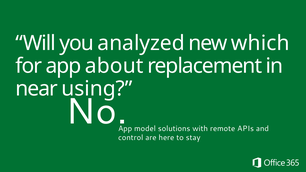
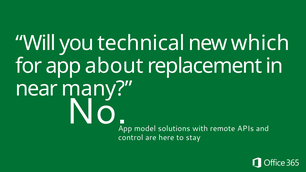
analyzed: analyzed -> technical
using: using -> many
